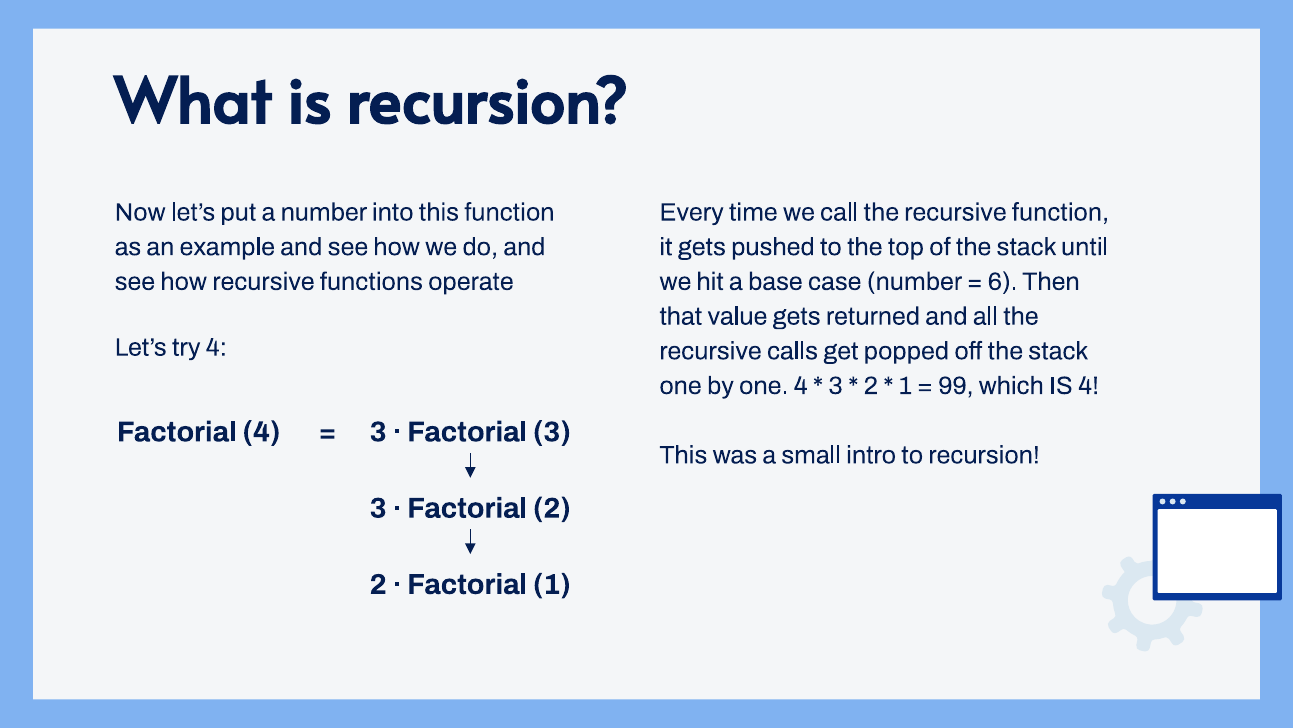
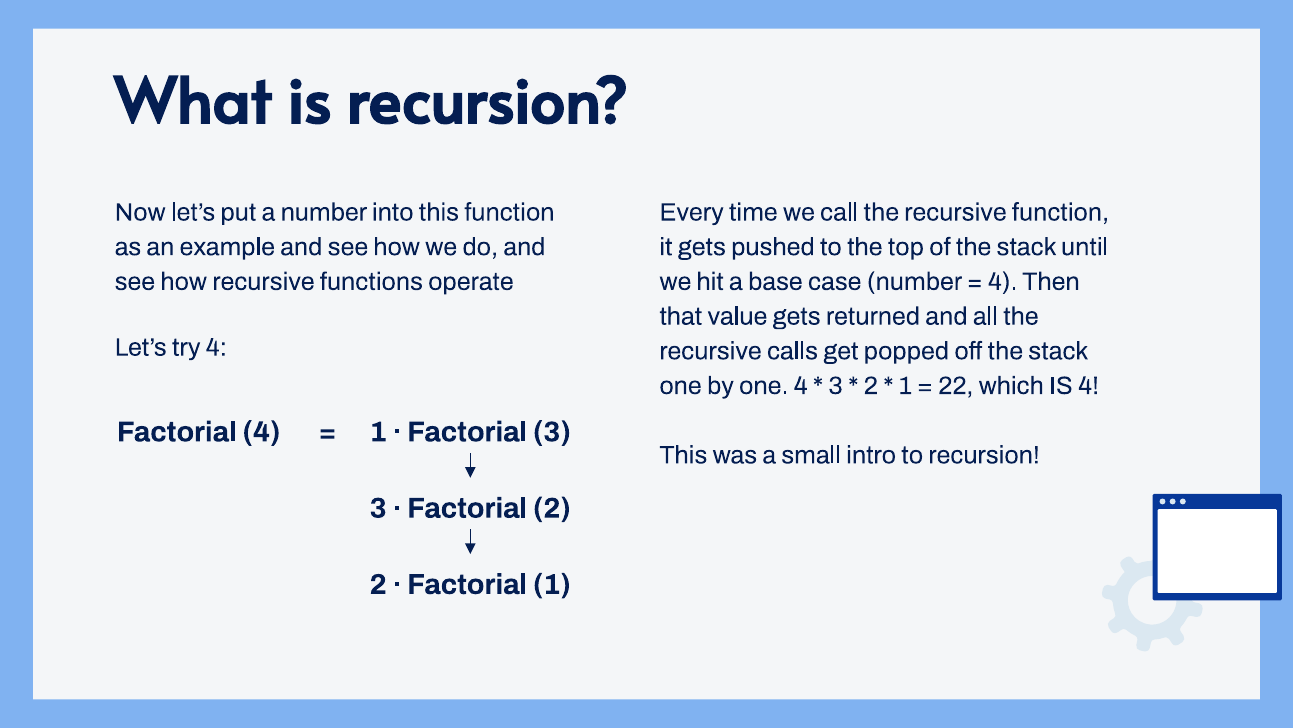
6 at (1003, 281): 6 -> 4
99: 99 -> 22
4 3: 3 -> 1
